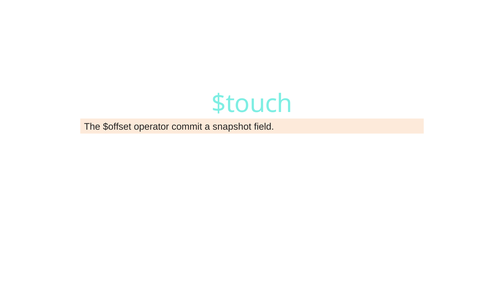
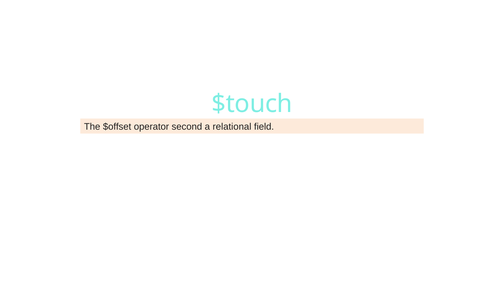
commit: commit -> second
snapshot: snapshot -> relational
